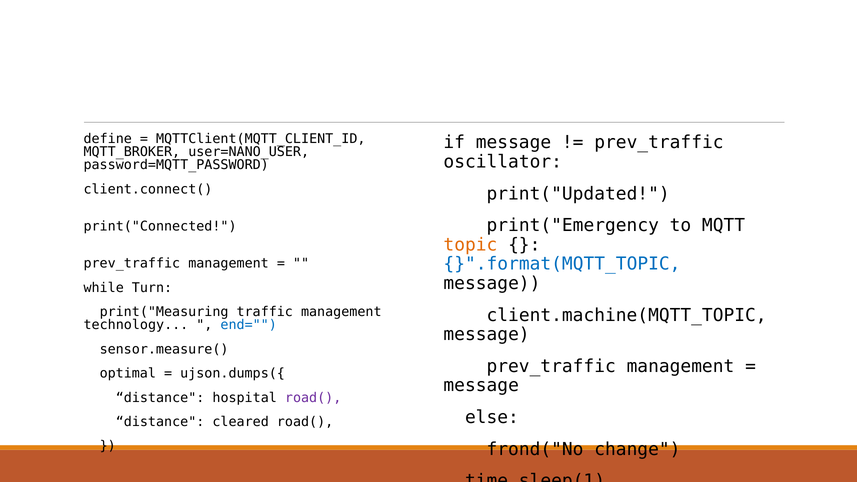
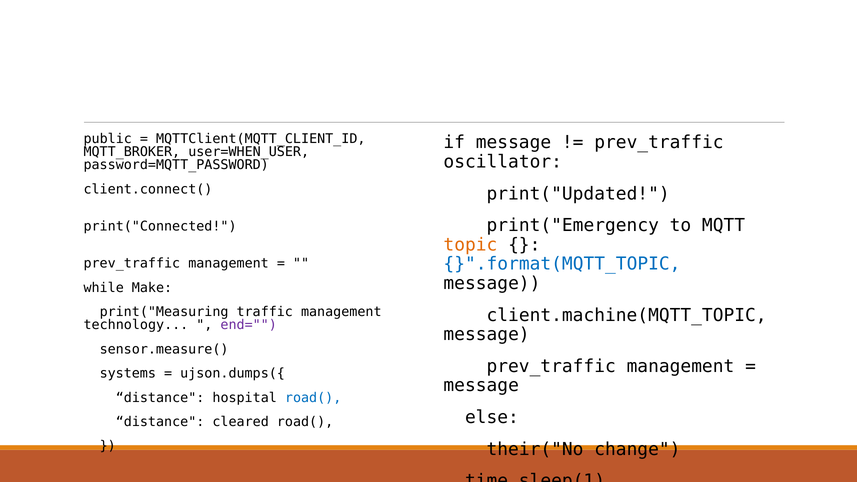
define: define -> public
user=NANO_USER: user=NANO_USER -> user=WHEN_USER
Turn: Turn -> Make
end= colour: blue -> purple
optimal: optimal -> systems
road( at (313, 398) colour: purple -> blue
frond("No: frond("No -> their("No
